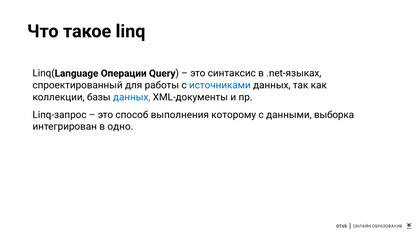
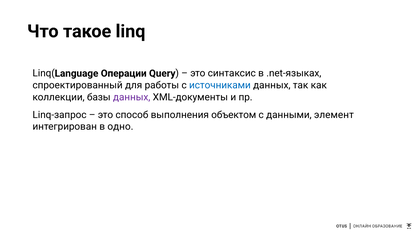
данных at (132, 97) colour: blue -> purple
которому: которому -> объектом
выборка: выборка -> элемент
